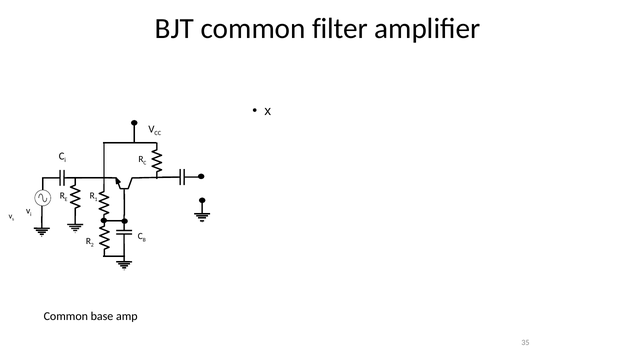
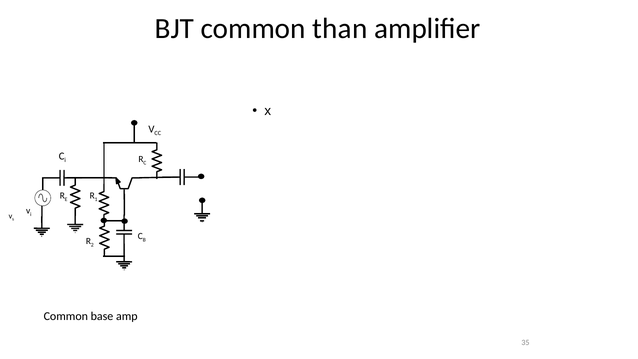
filter: filter -> than
